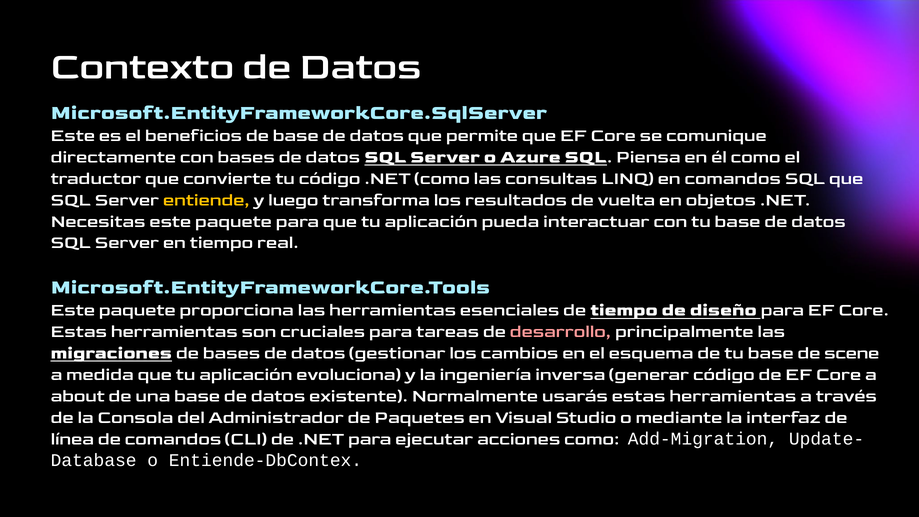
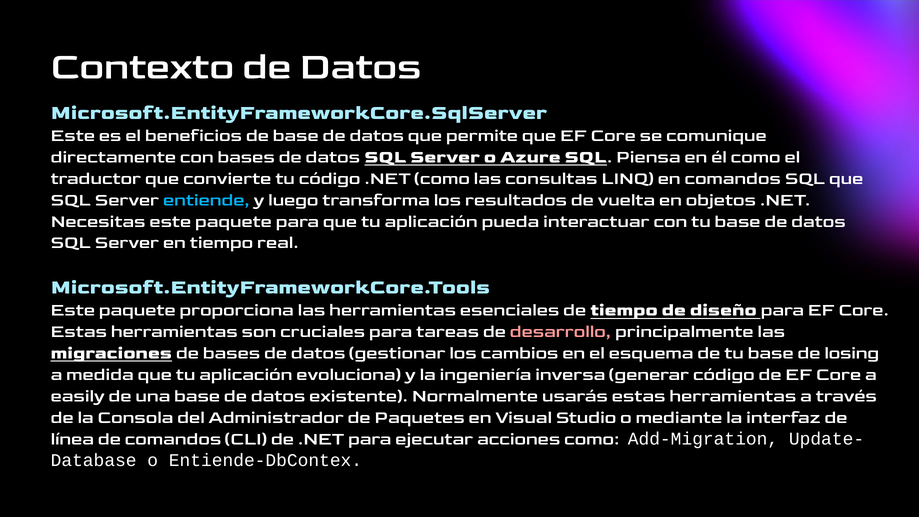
entiende colour: yellow -> light blue
scene: scene -> losing
about: about -> easily
